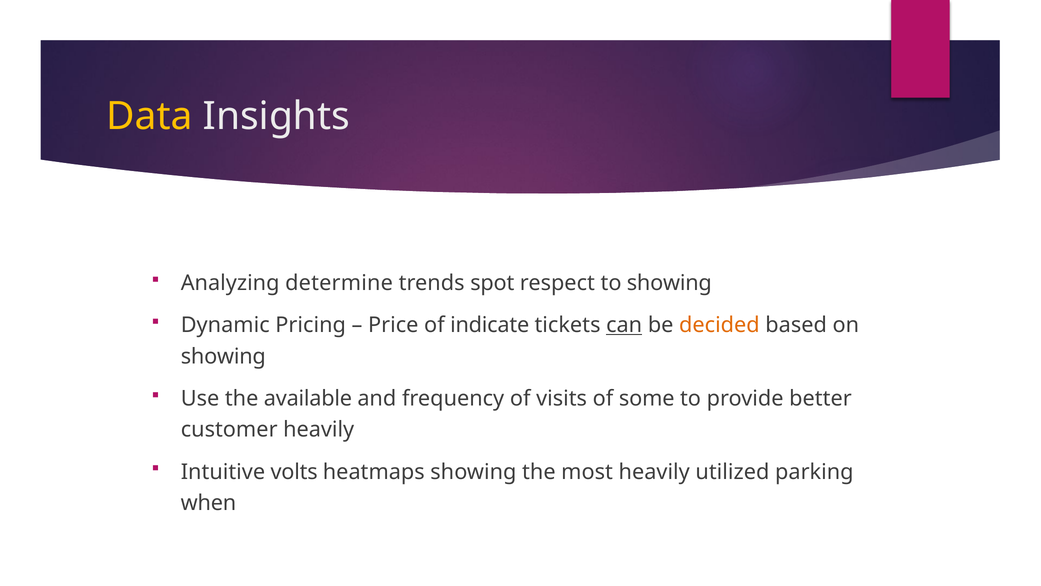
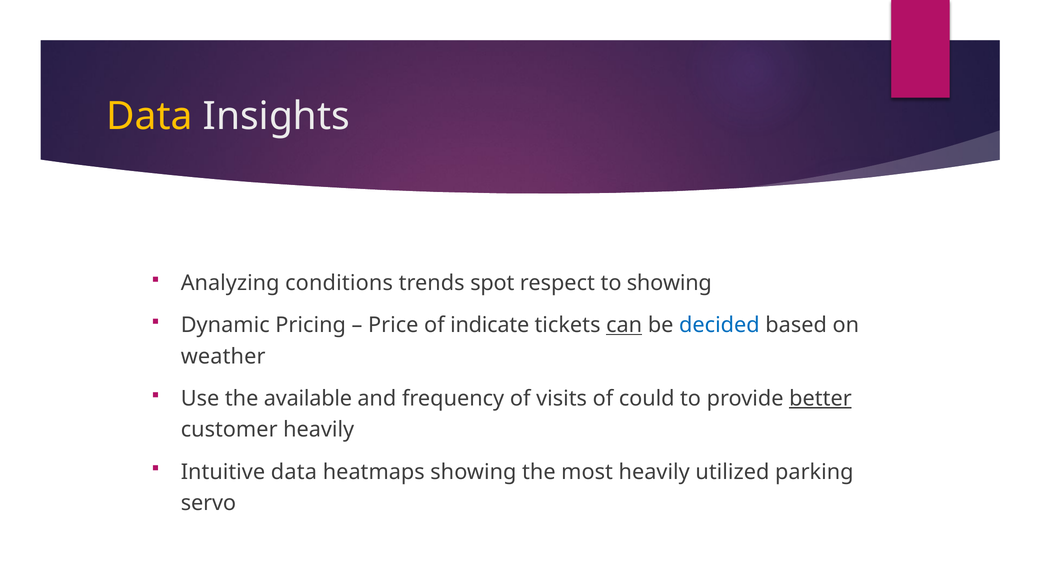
determine: determine -> conditions
decided colour: orange -> blue
showing at (223, 356): showing -> weather
some: some -> could
better underline: none -> present
Intuitive volts: volts -> data
when: when -> servo
